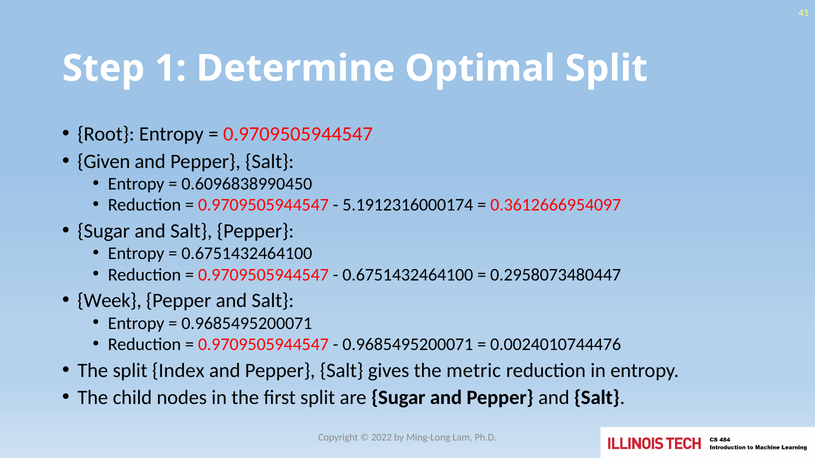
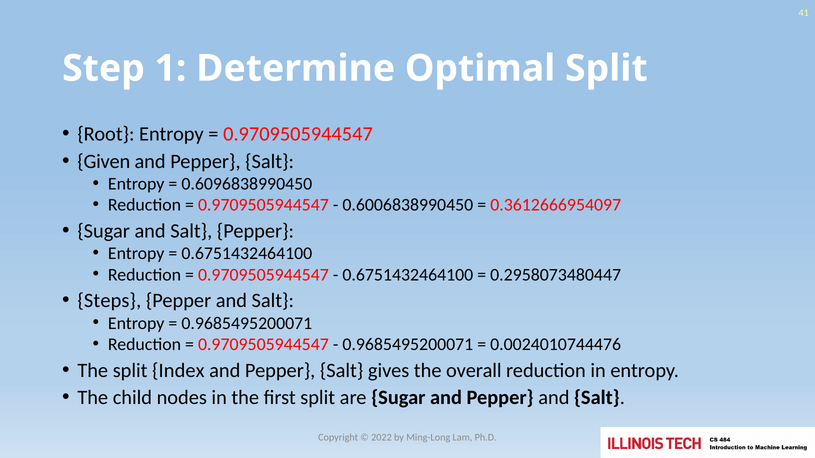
5.1912316000174: 5.1912316000174 -> 0.6006838990450
Week: Week -> Steps
metric: metric -> overall
